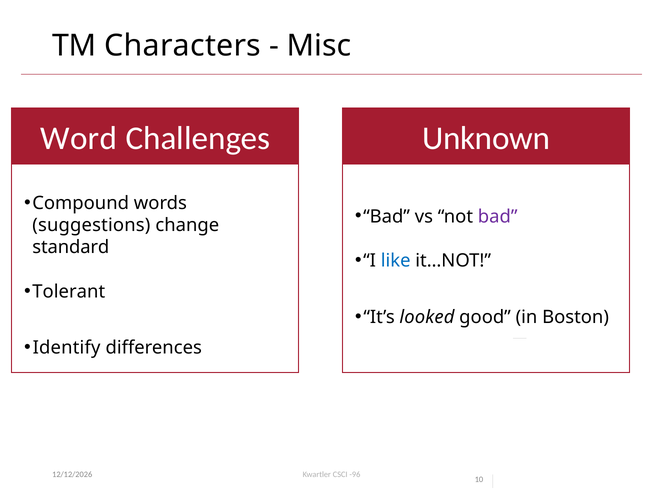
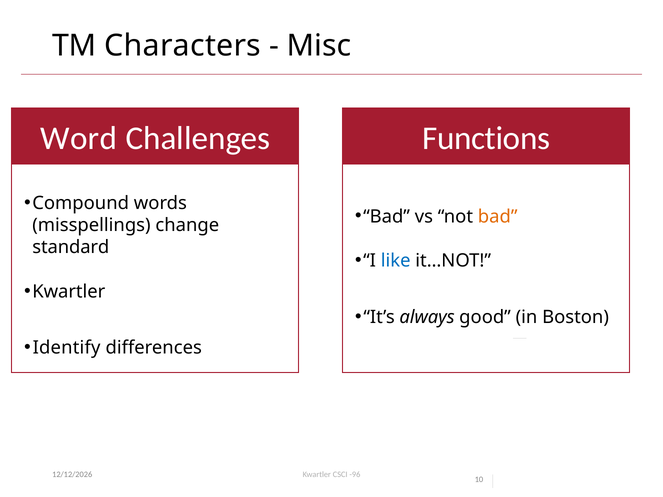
Unknown: Unknown -> Functions
bad at (498, 217) colour: purple -> orange
suggestions: suggestions -> misspellings
Tolerant at (69, 292): Tolerant -> Kwartler
looked: looked -> always
